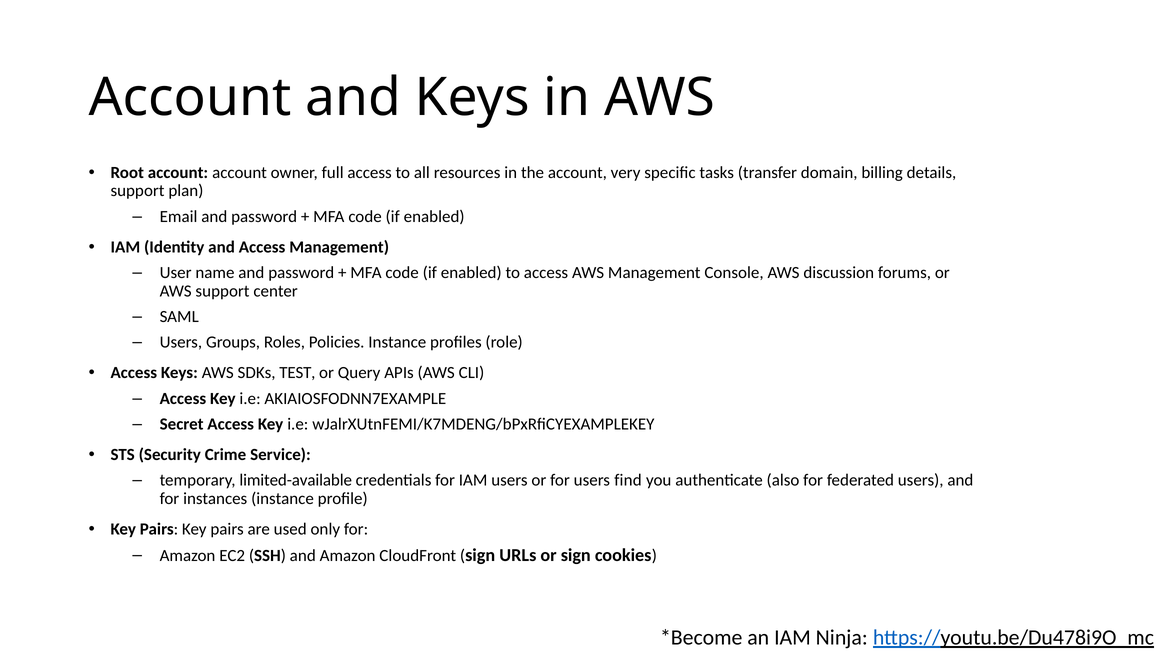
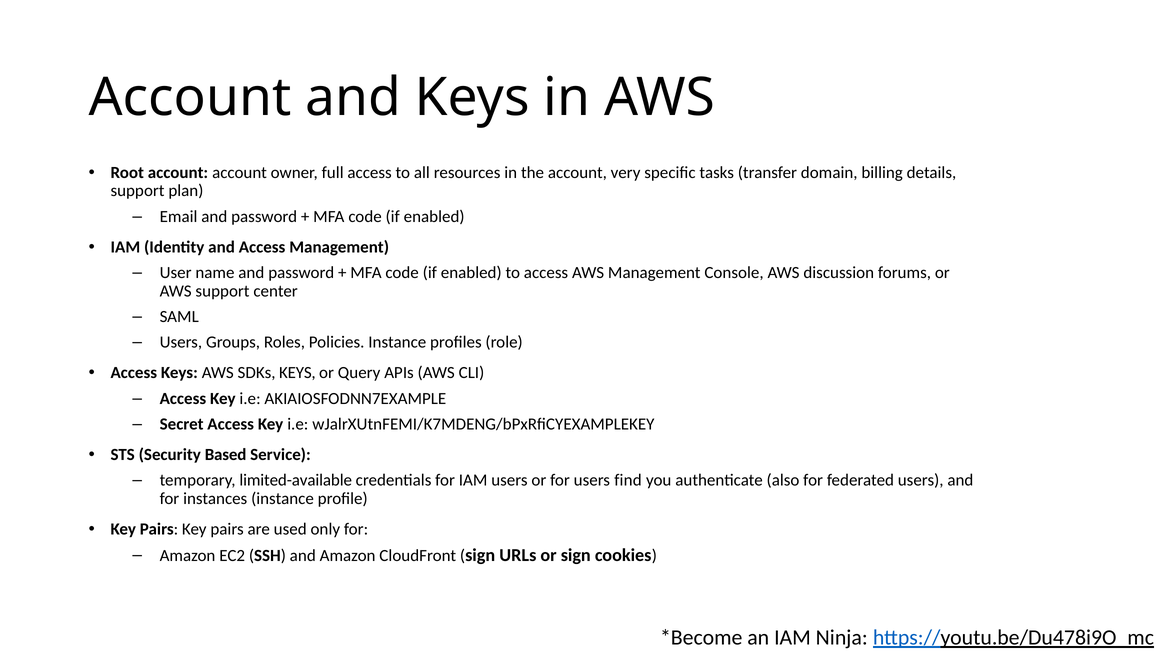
SDKs TEST: TEST -> KEYS
Crime: Crime -> Based
